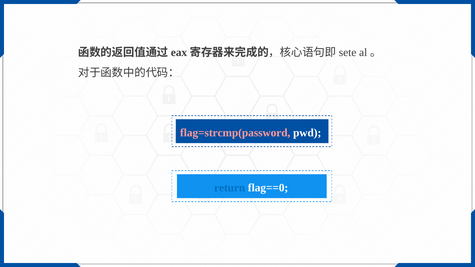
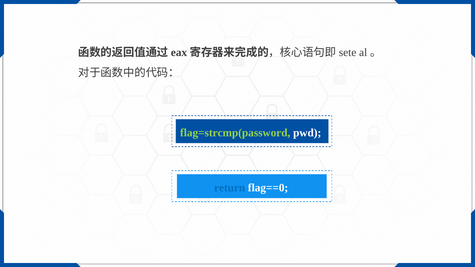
flag=strcmp(password colour: pink -> light green
